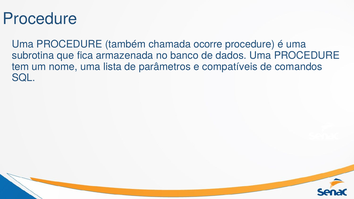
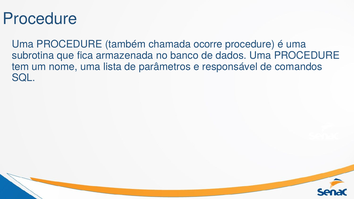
compatíveis: compatíveis -> responsável
